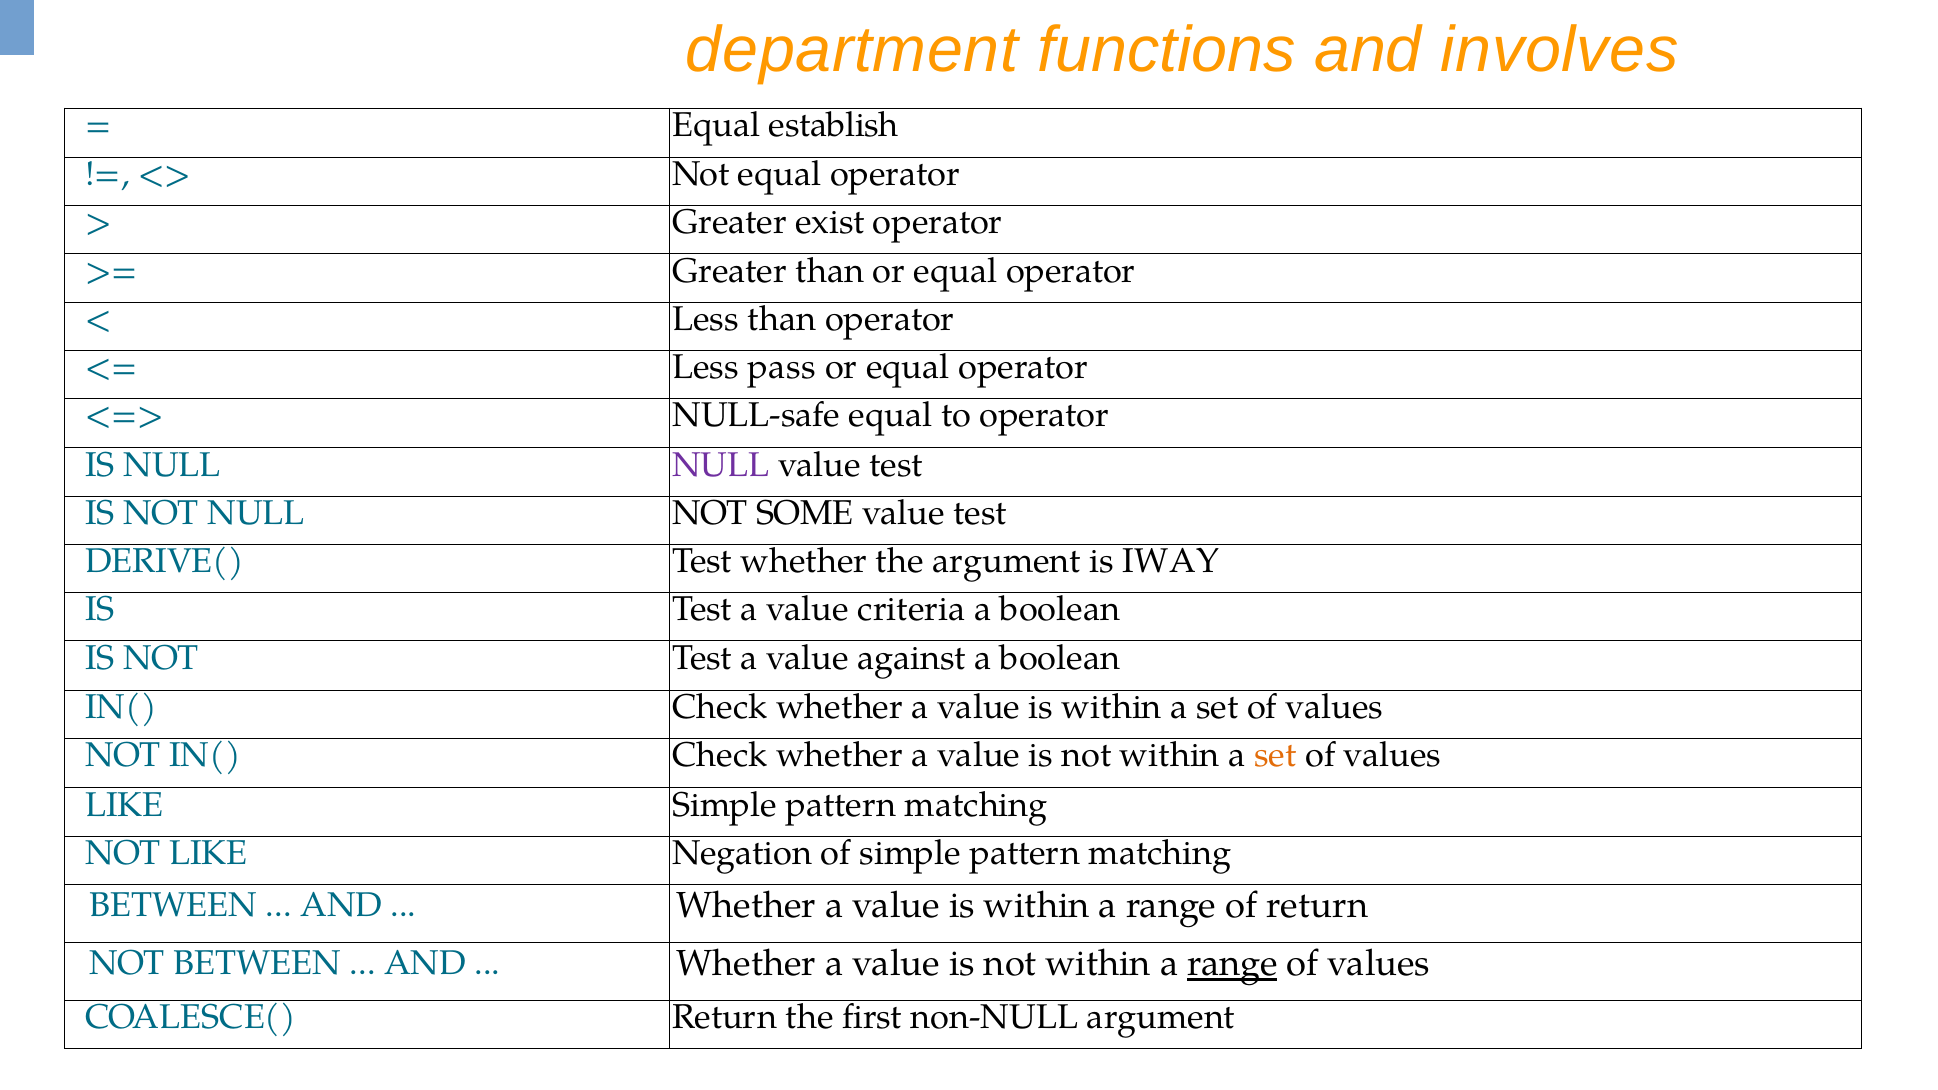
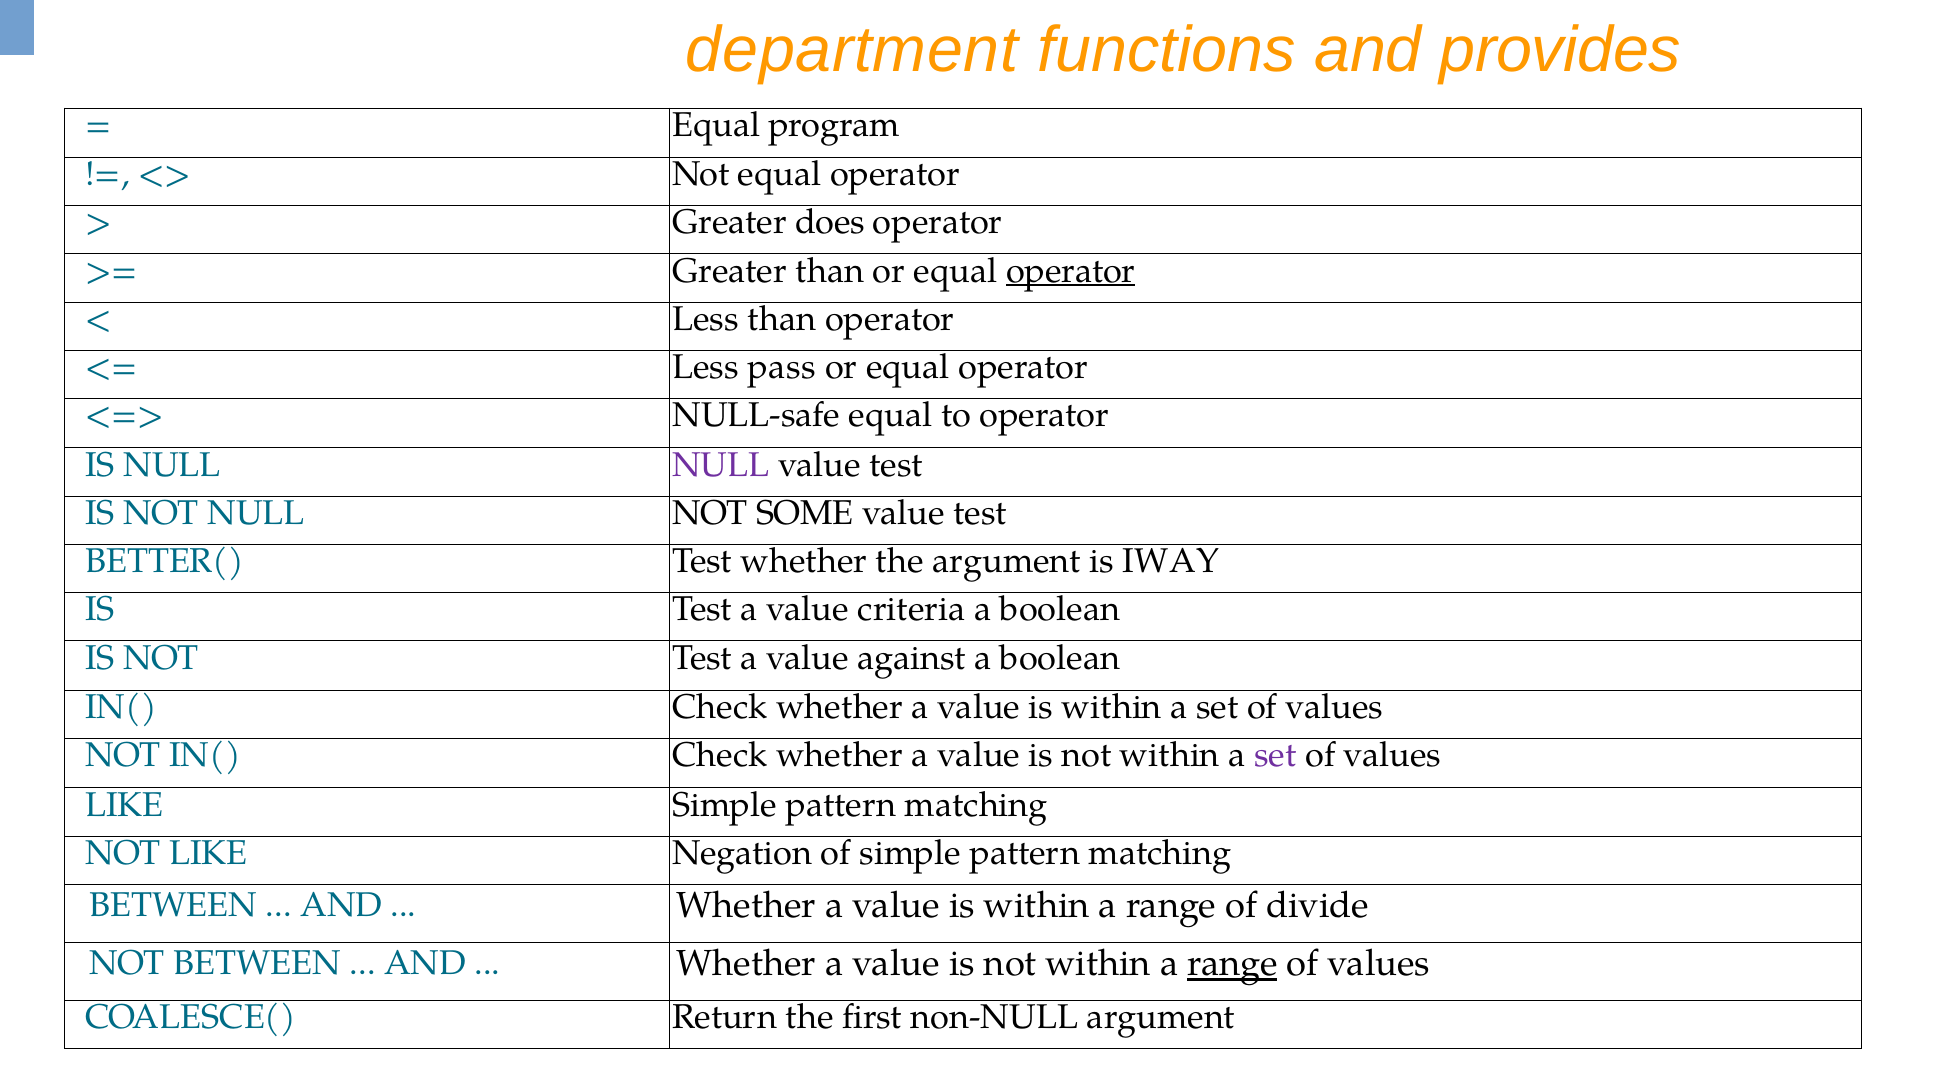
involves: involves -> provides
establish: establish -> program
exist: exist -> does
operator at (1071, 271) underline: none -> present
DERIVE(: DERIVE( -> BETTER(
set at (1275, 755) colour: orange -> purple
of return: return -> divide
